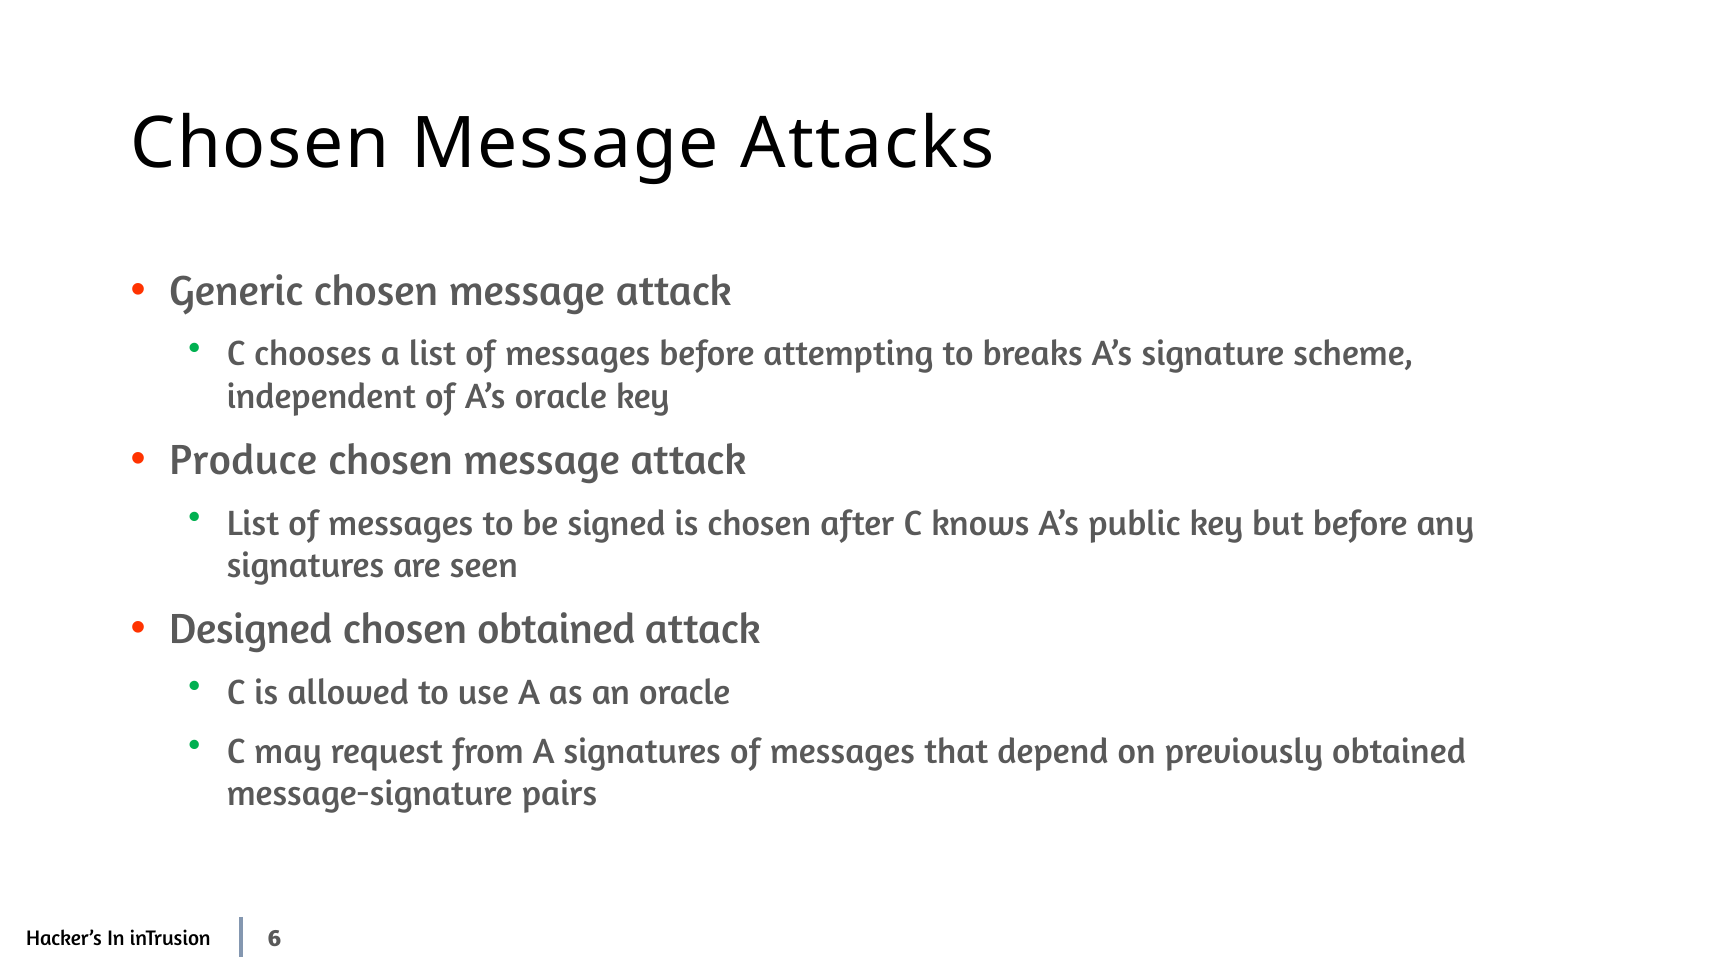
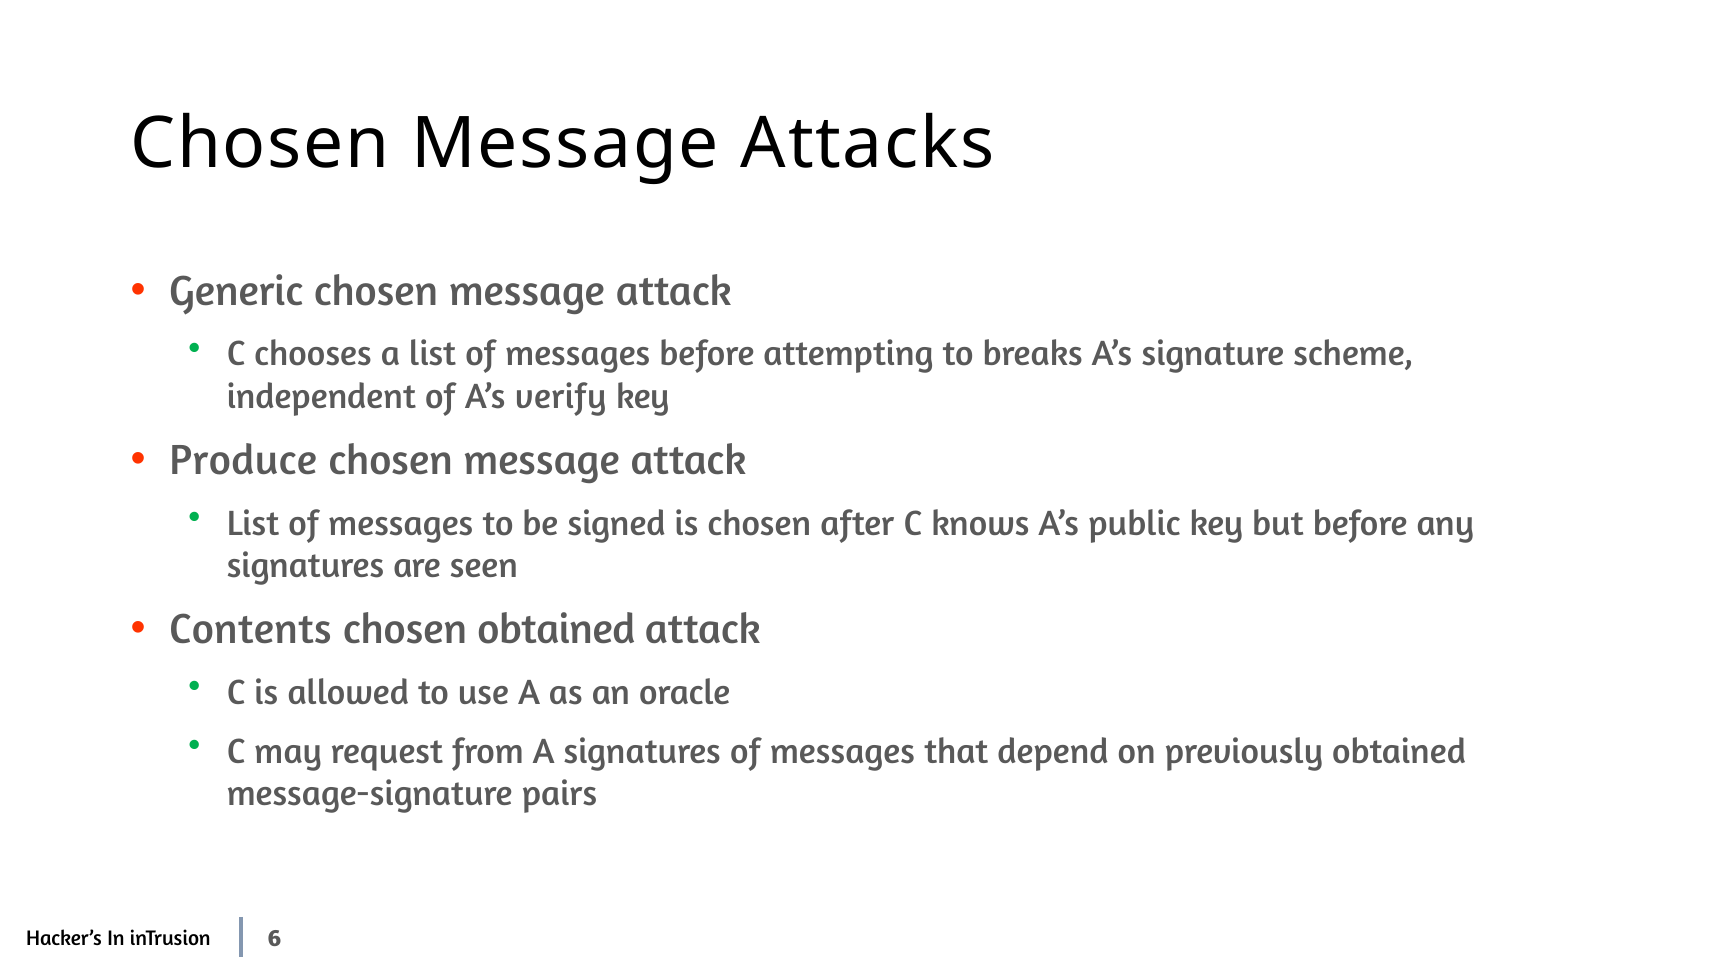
A’s oracle: oracle -> verify
Designed: Designed -> Contents
